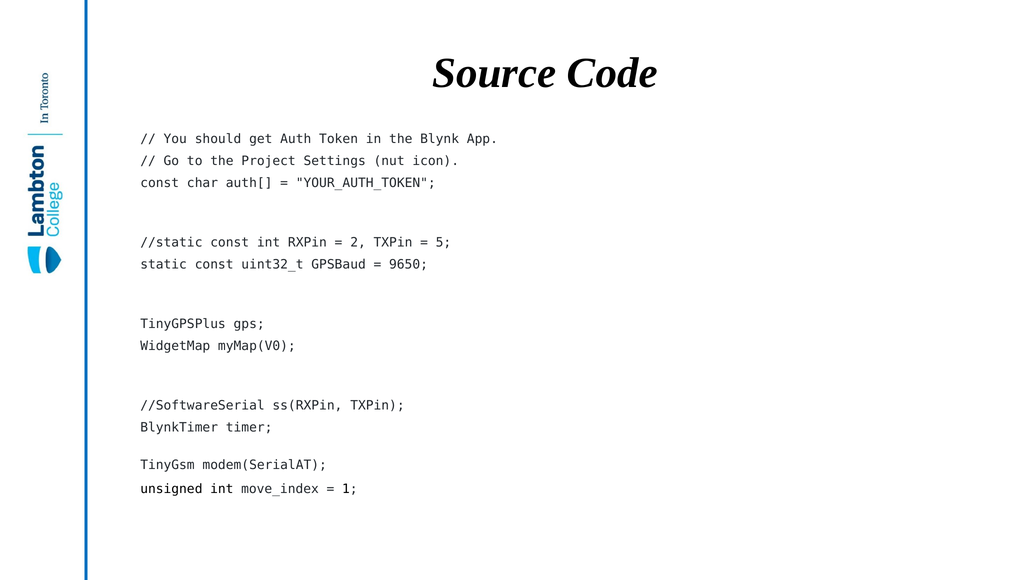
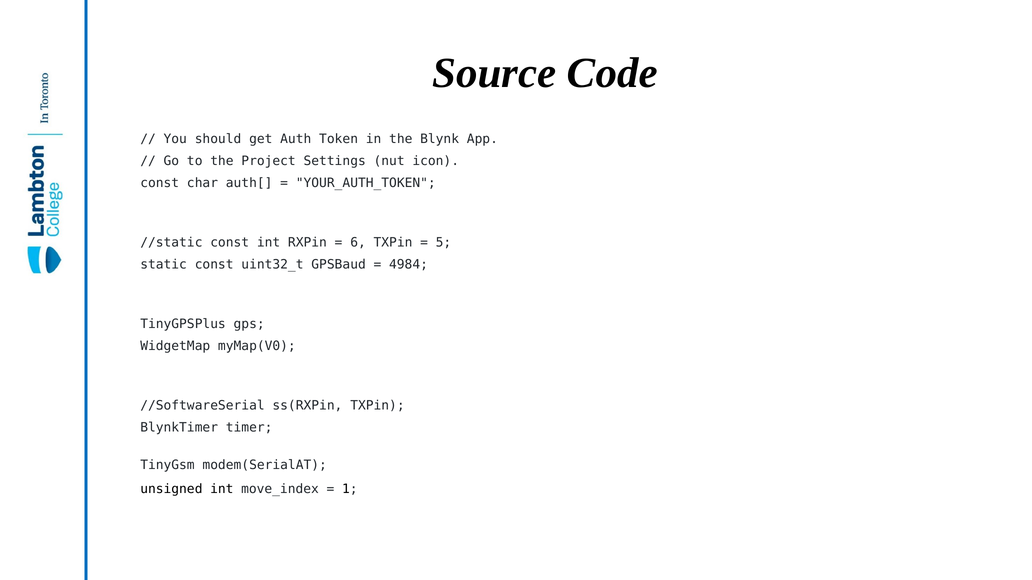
2: 2 -> 6
9650: 9650 -> 4984
